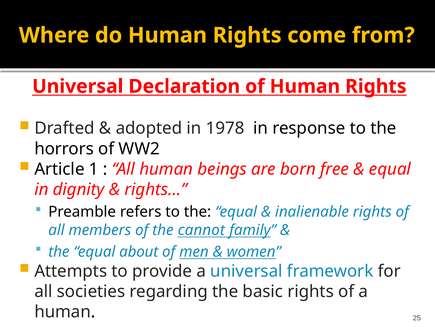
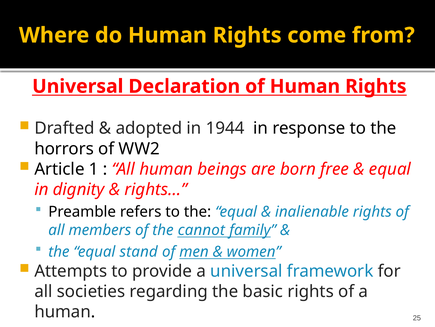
1978: 1978 -> 1944
about: about -> stand
